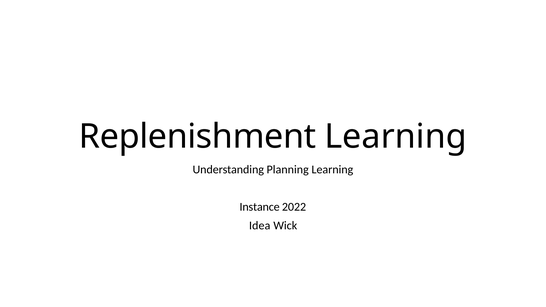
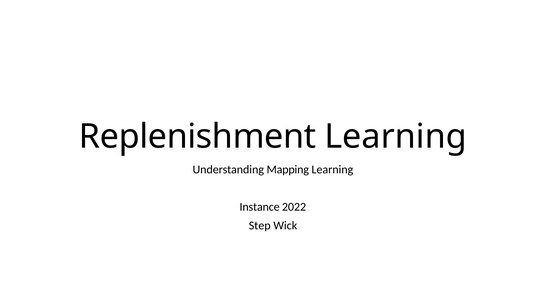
Planning: Planning -> Mapping
Idea: Idea -> Step
